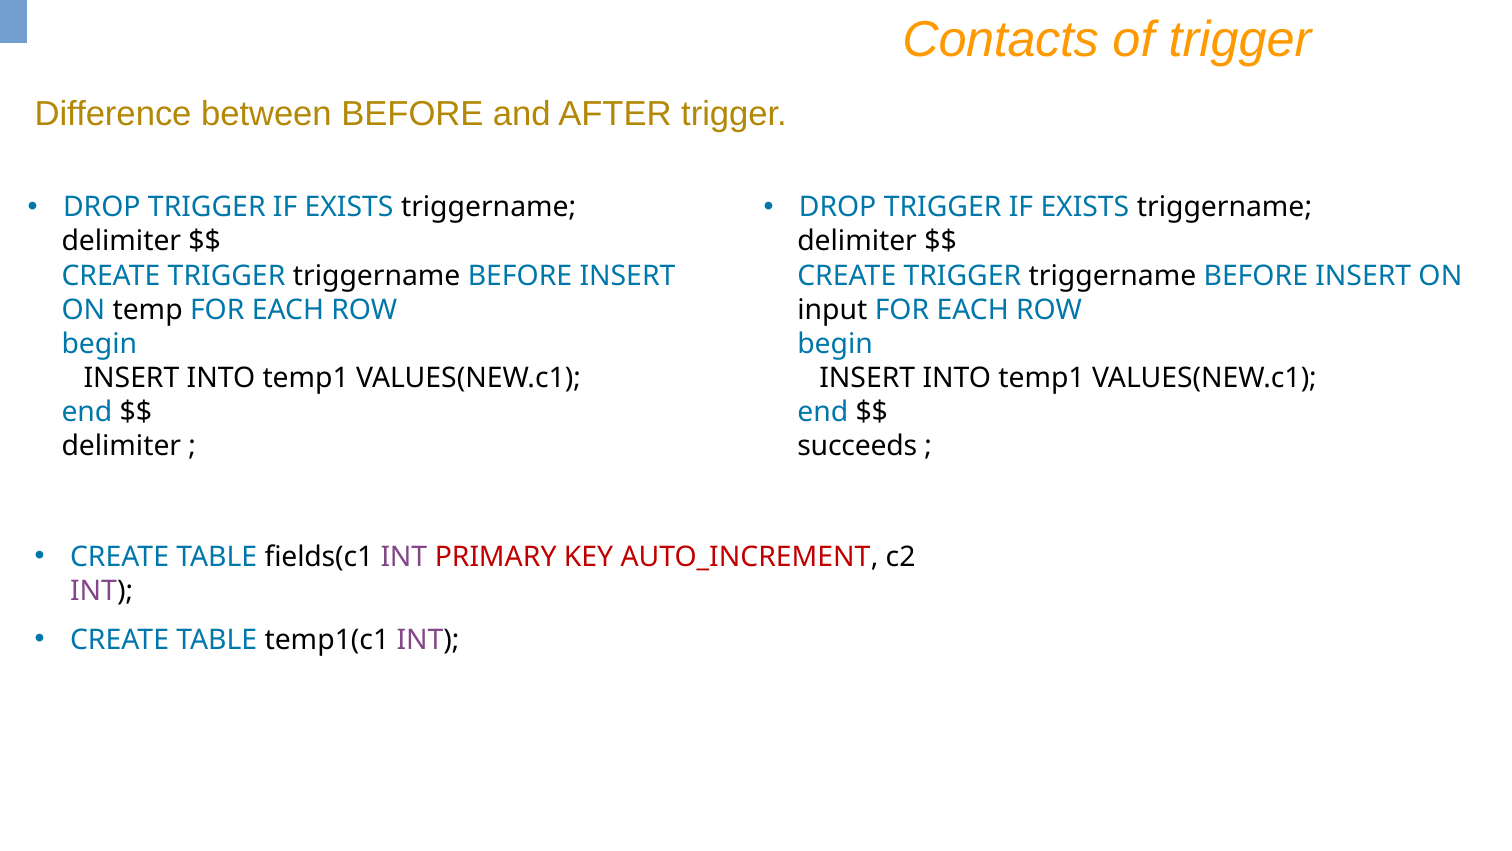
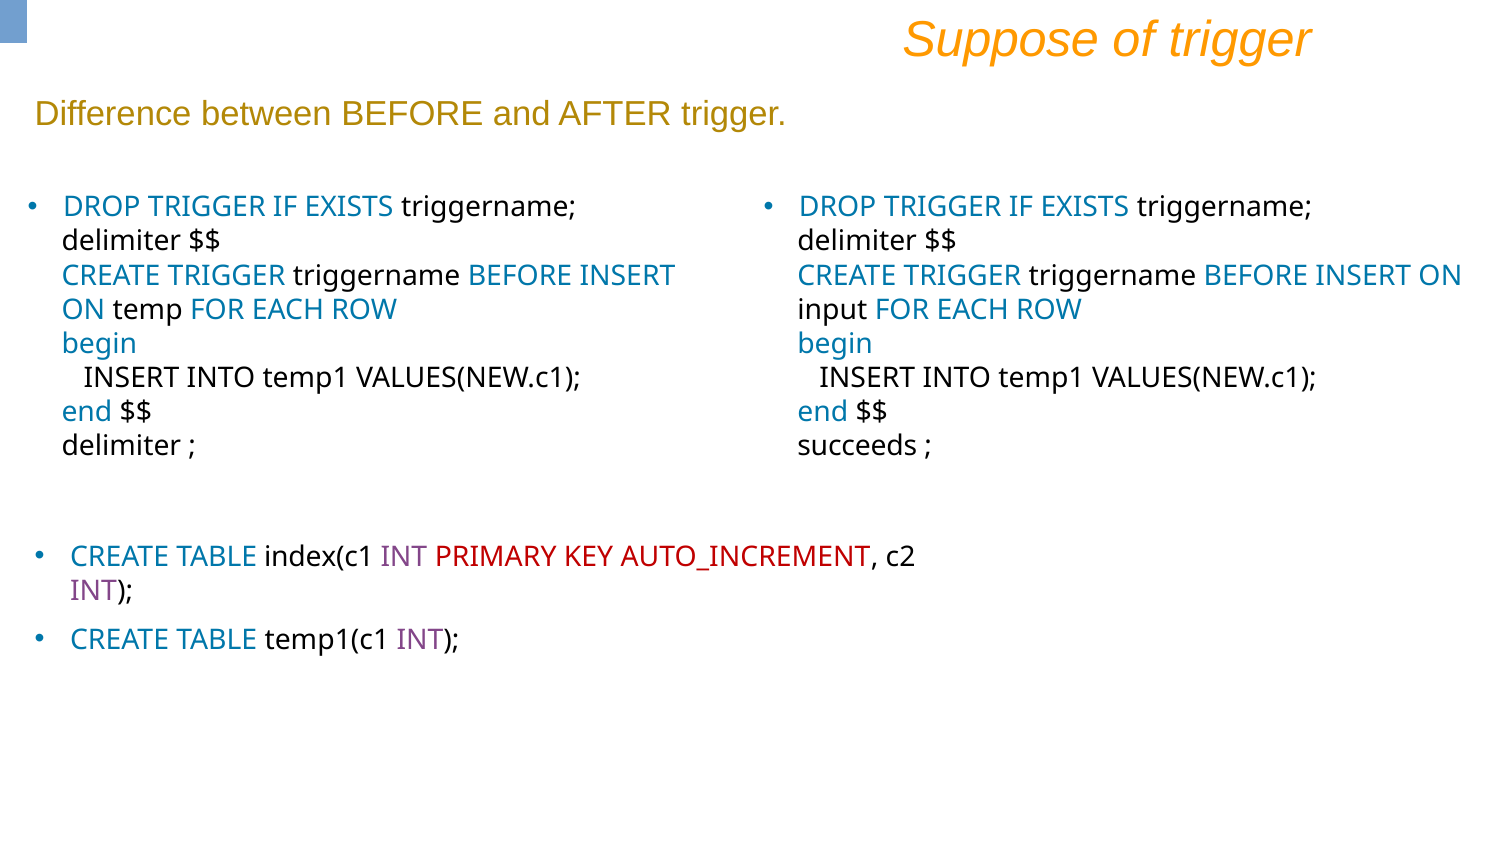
Contacts: Contacts -> Suppose
fields(c1: fields(c1 -> index(c1
